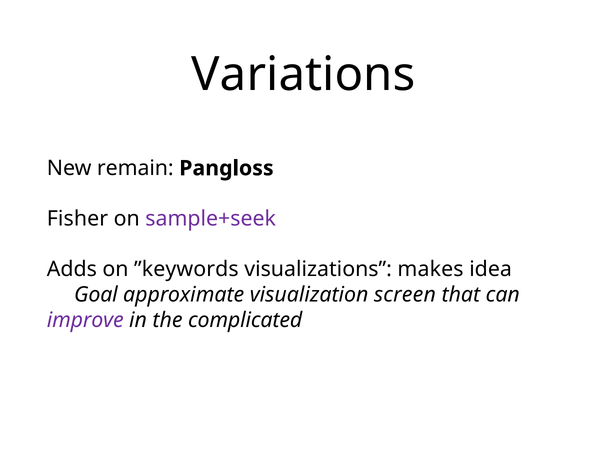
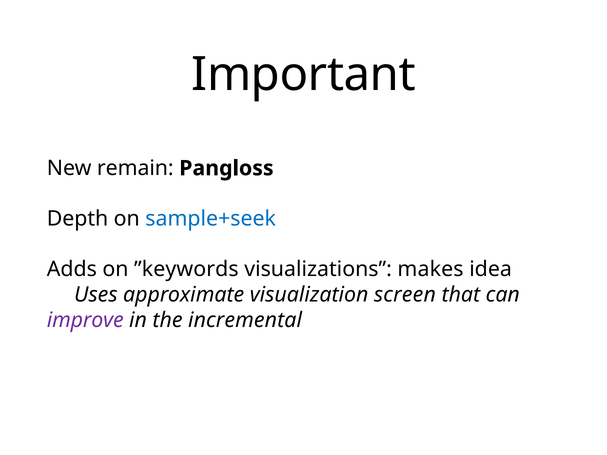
Variations: Variations -> Important
Fisher: Fisher -> Depth
sample+seek colour: purple -> blue
Goal: Goal -> Uses
complicated: complicated -> incremental
